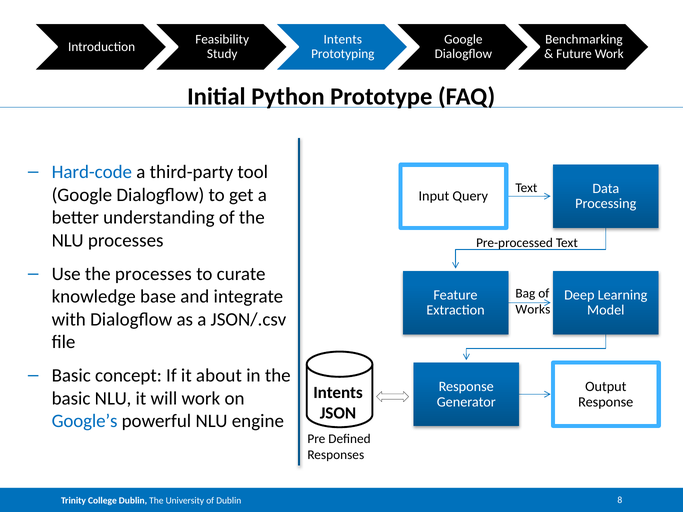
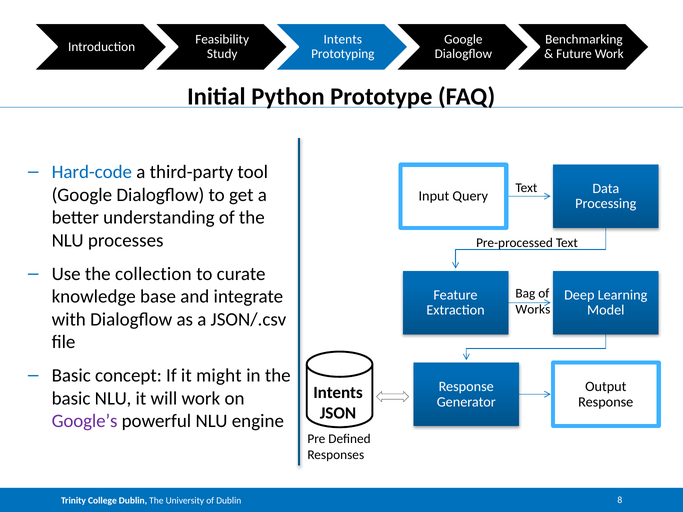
the processes: processes -> collection
about: about -> might
Google’s colour: blue -> purple
